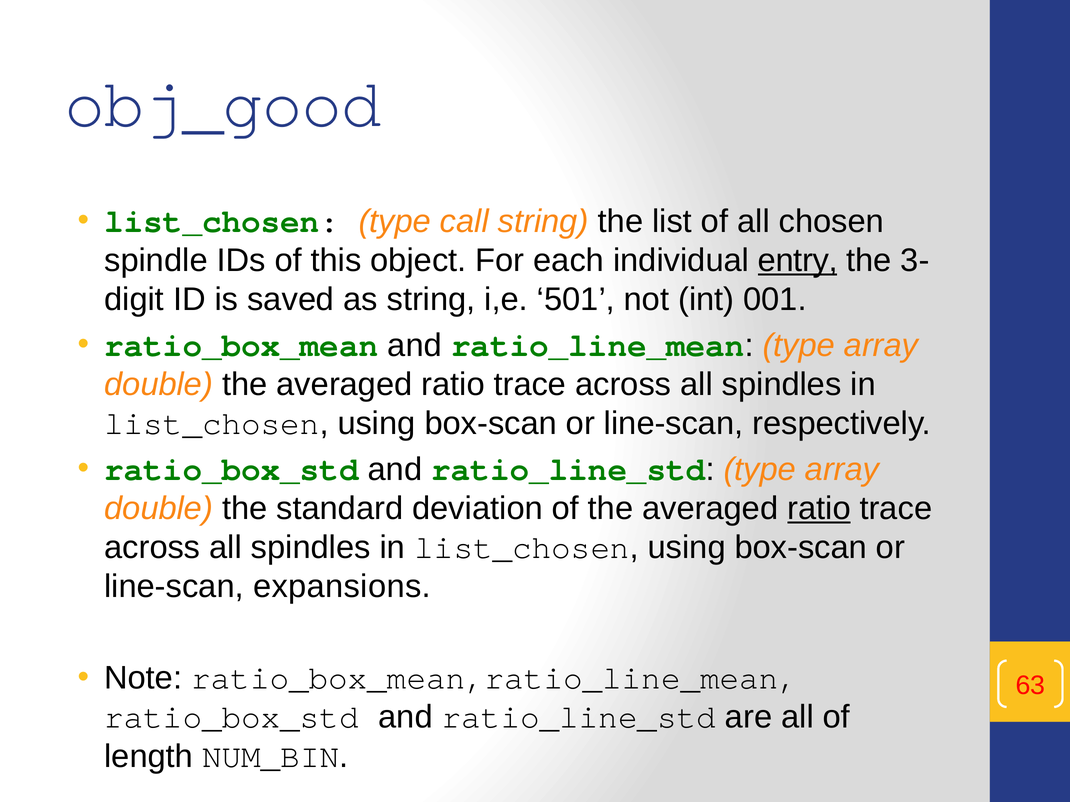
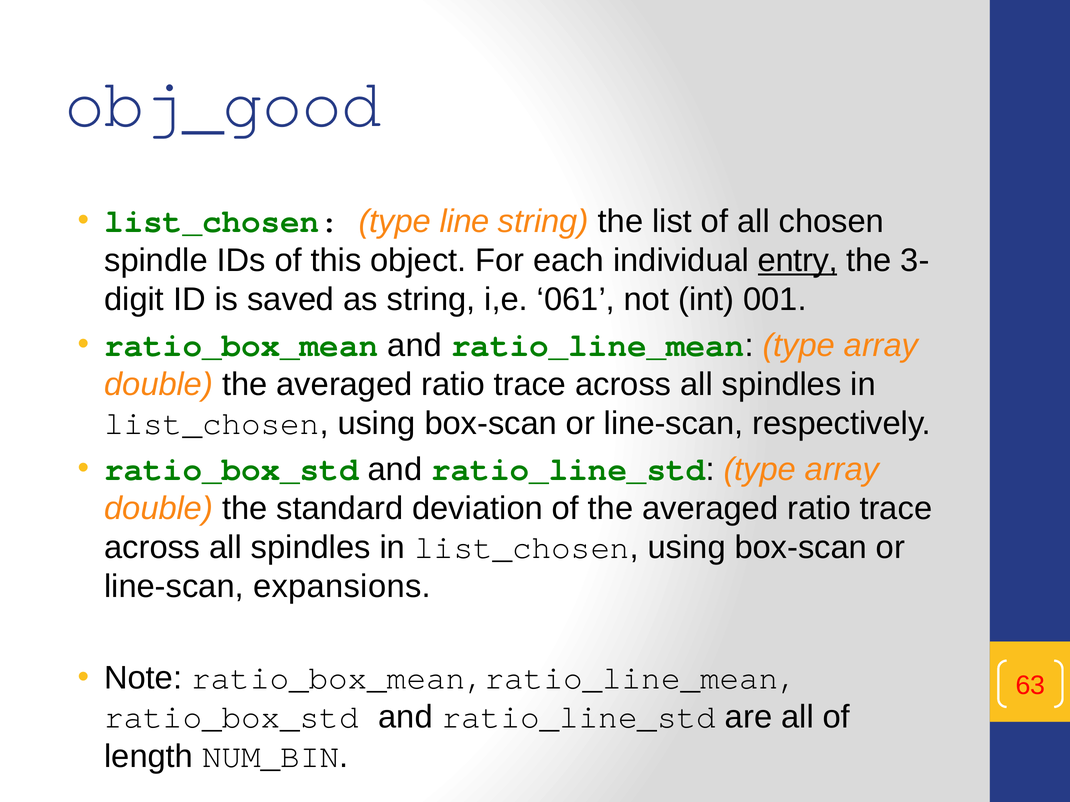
call: call -> line
501: 501 -> 061
ratio at (819, 509) underline: present -> none
